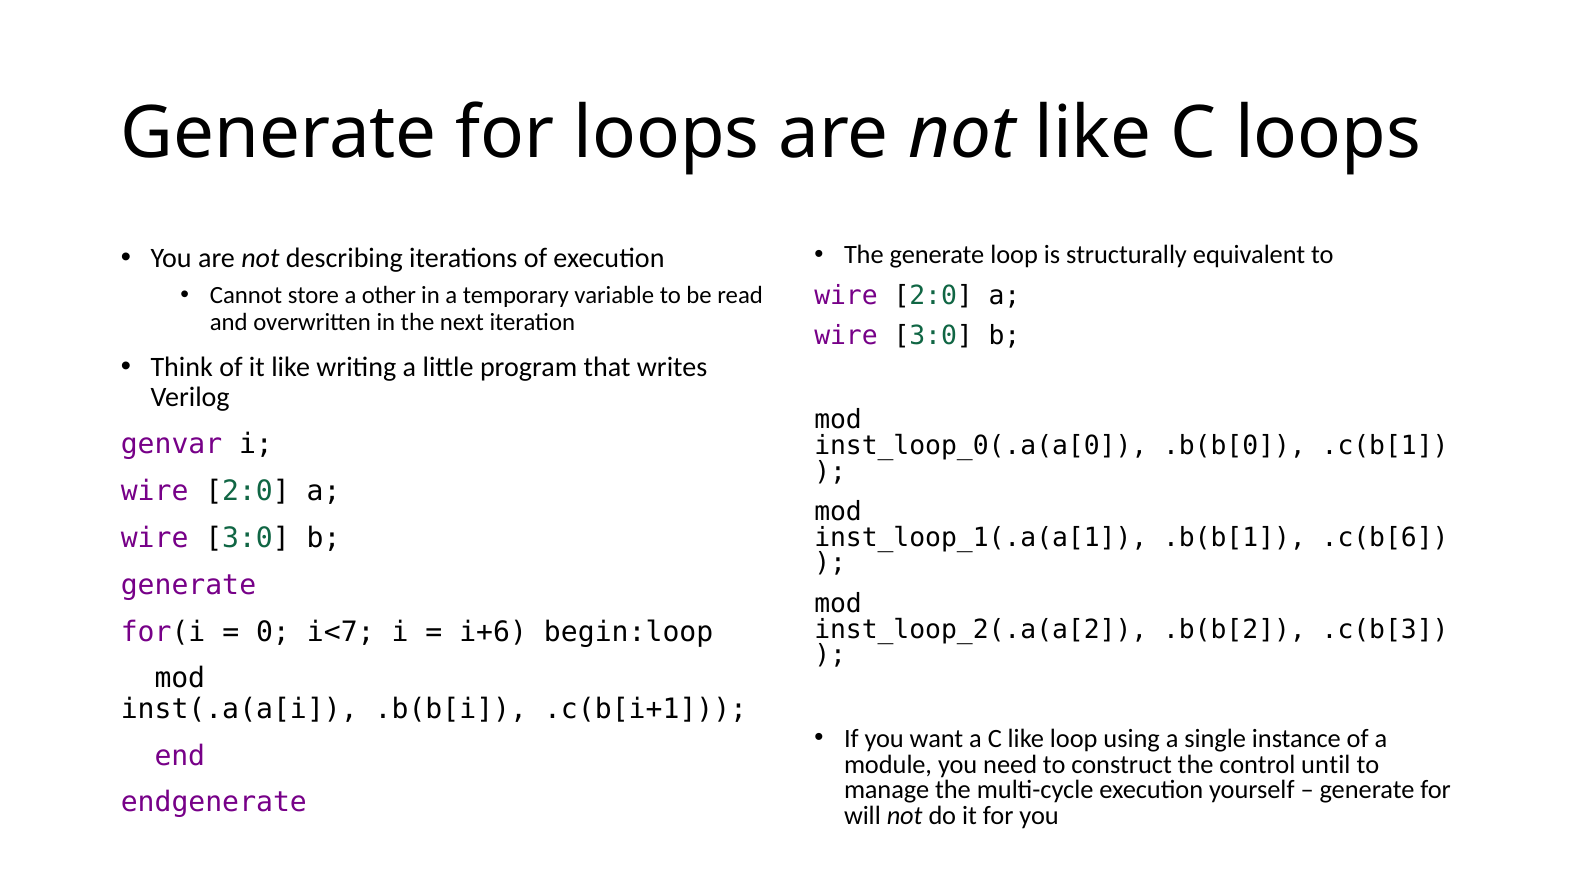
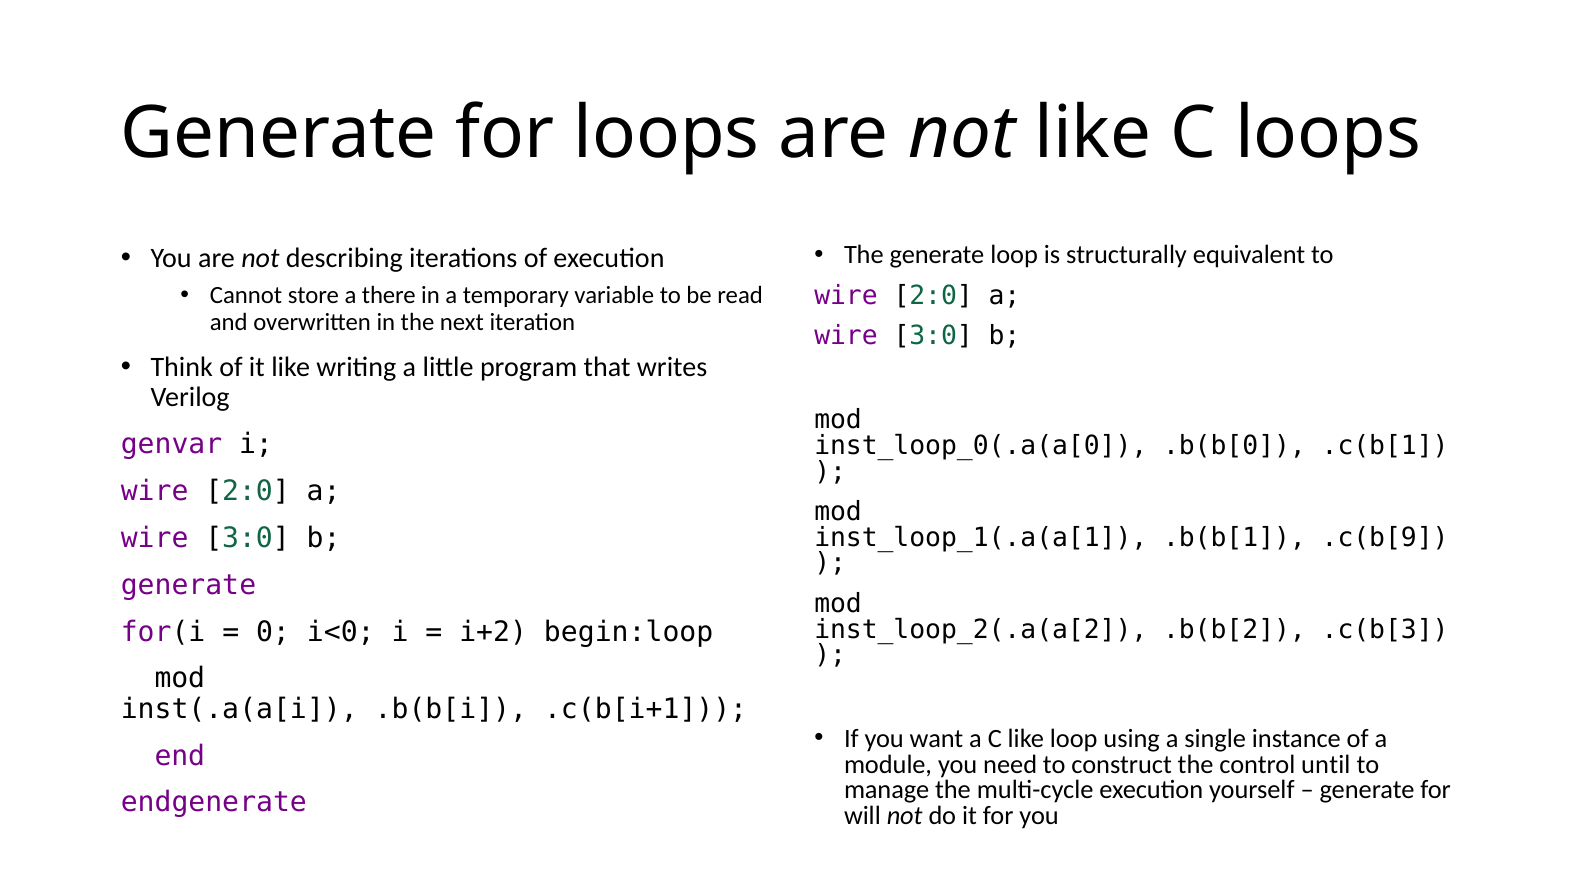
other: other -> there
.c(b[6: .c(b[6 -> .c(b[9
i<7: i<7 -> i<0
i+6: i+6 -> i+2
